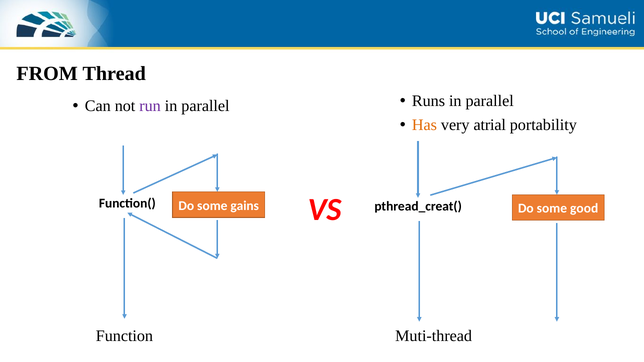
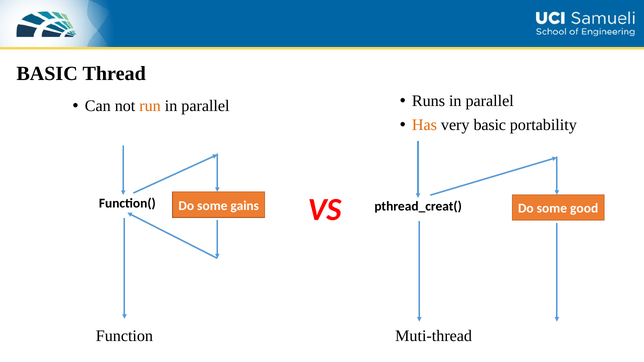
FROM at (47, 74): FROM -> BASIC
run colour: purple -> orange
very atrial: atrial -> basic
